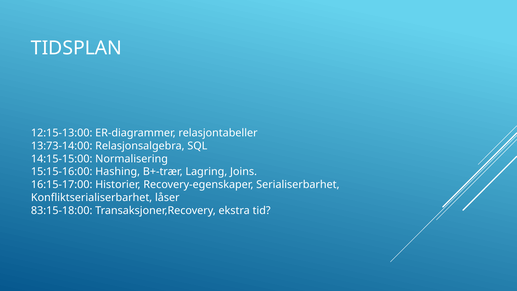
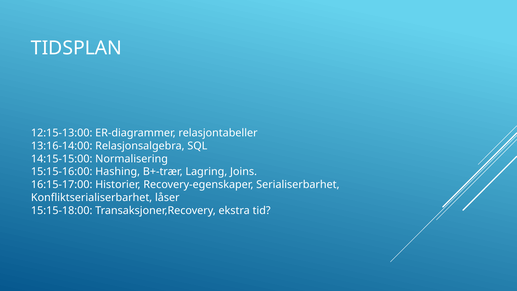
13:73-14:00: 13:73-14:00 -> 13:16-14:00
83:15-18:00: 83:15-18:00 -> 15:15-18:00
